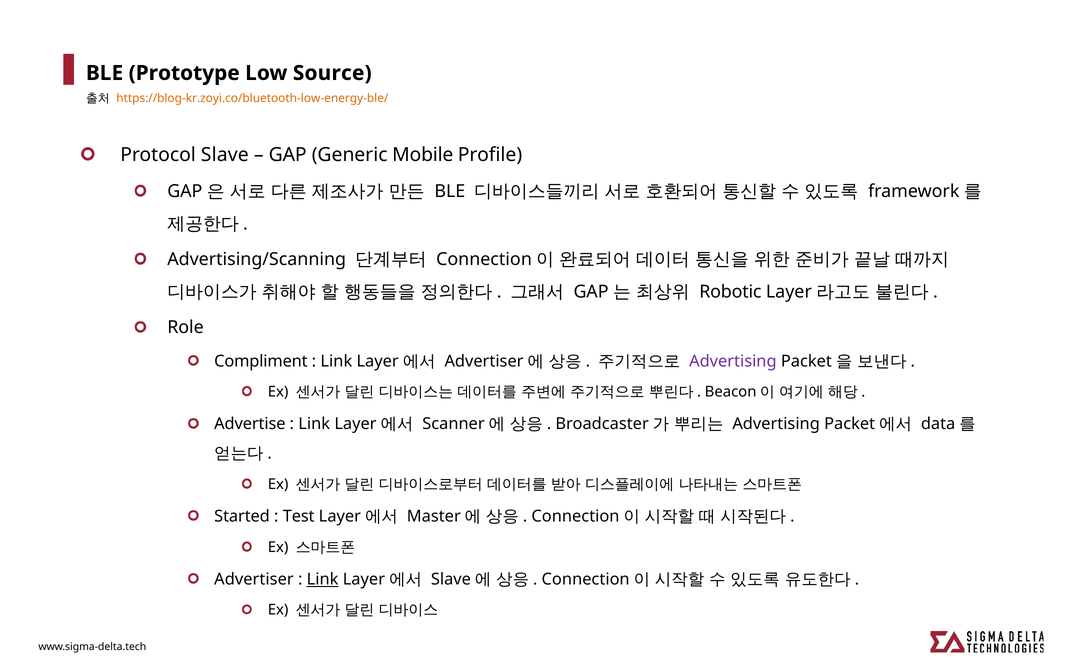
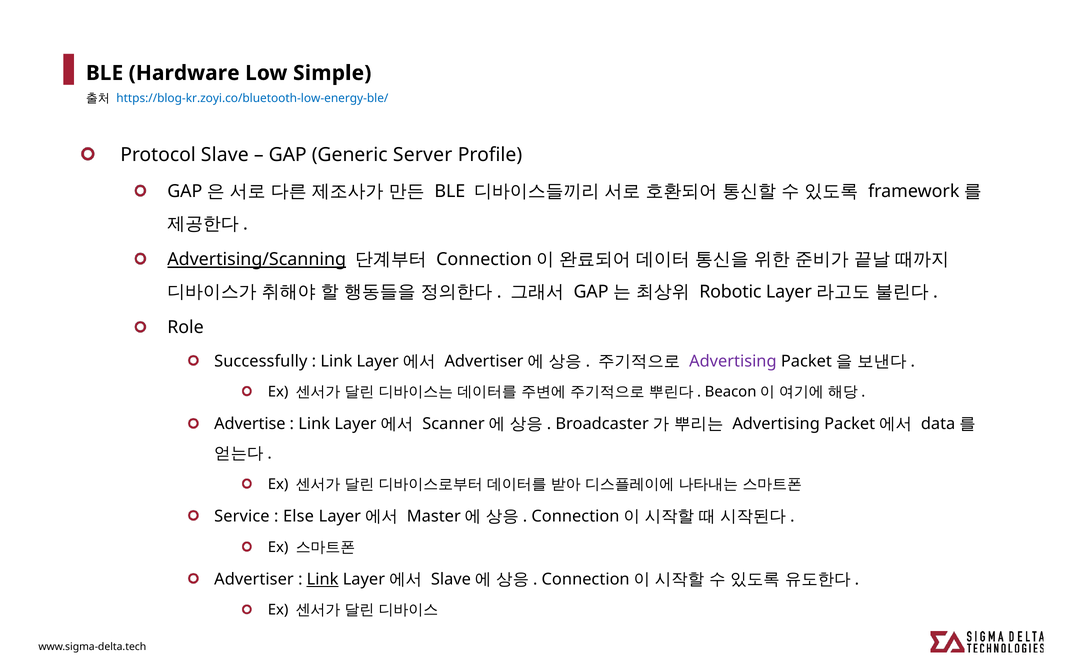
Prototype: Prototype -> Hardware
Source: Source -> Simple
https://blog-kr.zoyi.co/bluetooth-low-energy-ble/ colour: orange -> blue
Mobile: Mobile -> Server
Advertising/Scanning underline: none -> present
Compliment: Compliment -> Successfully
Started: Started -> Service
Test: Test -> Else
